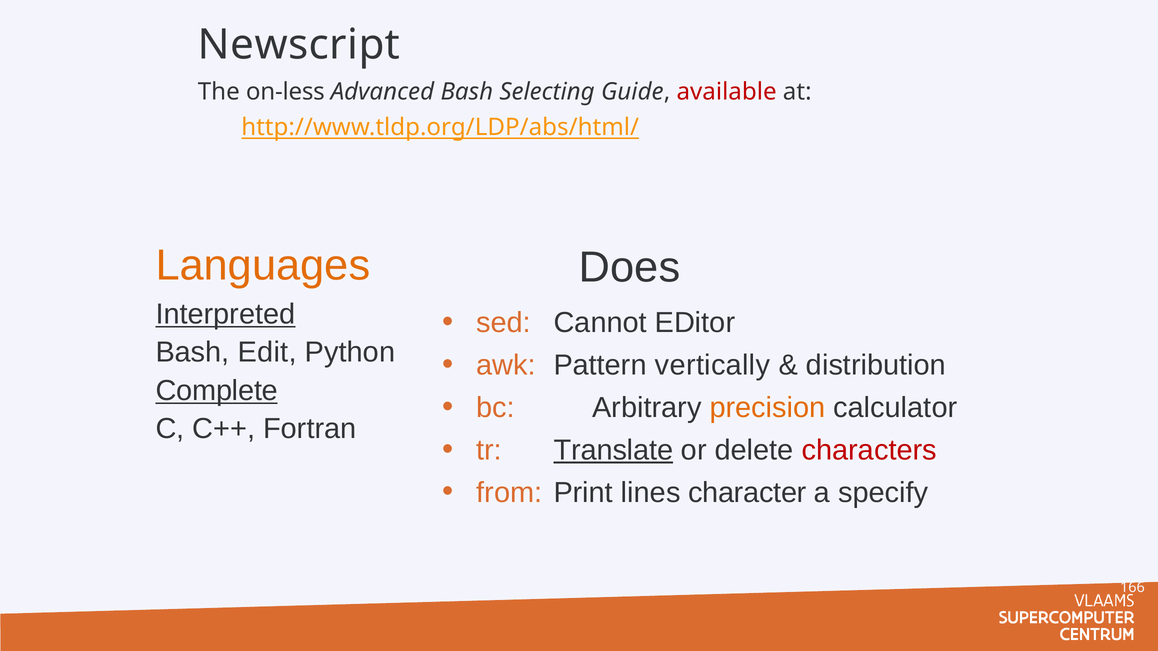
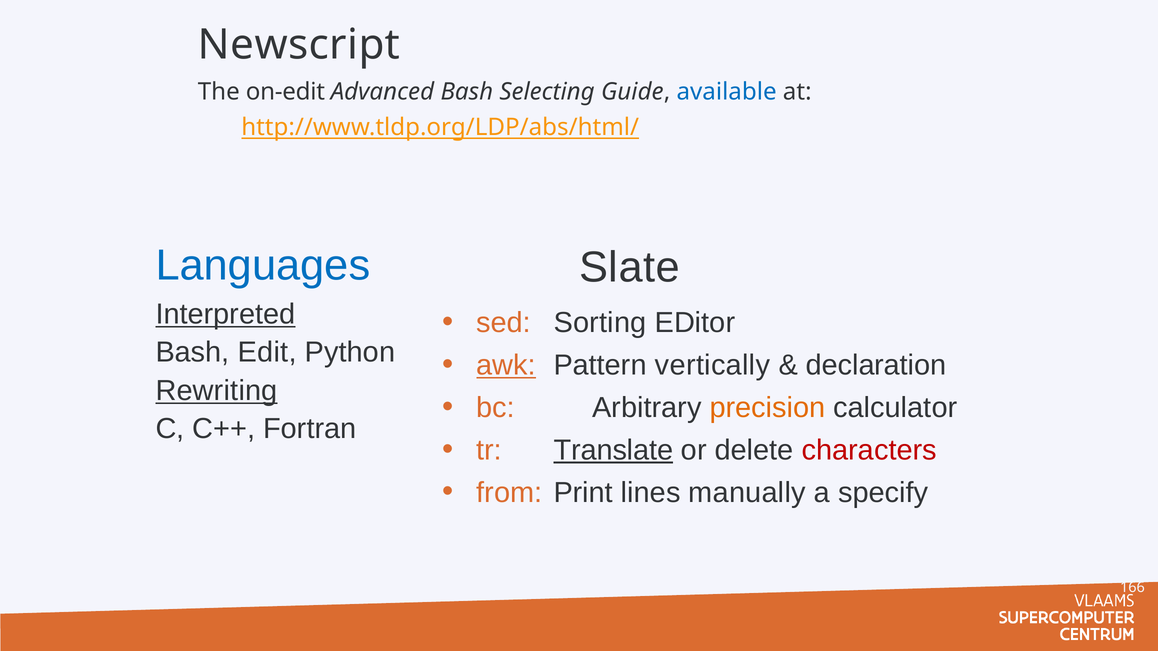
on-less: on-less -> on-edit
available colour: red -> blue
Languages colour: orange -> blue
Does: Does -> Slate
Cannot: Cannot -> Sorting
awk underline: none -> present
distribution: distribution -> declaration
Complete: Complete -> Rewriting
character: character -> manually
